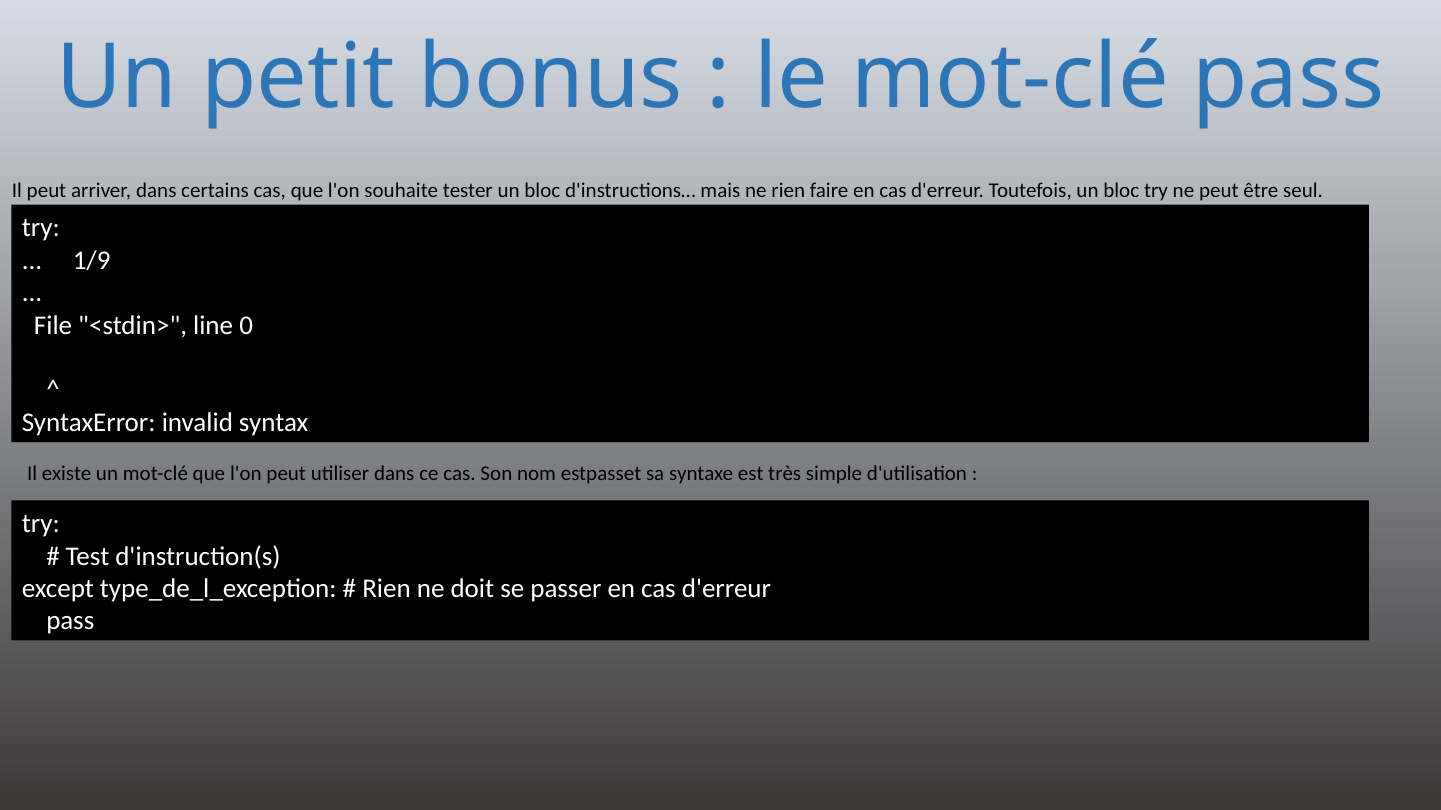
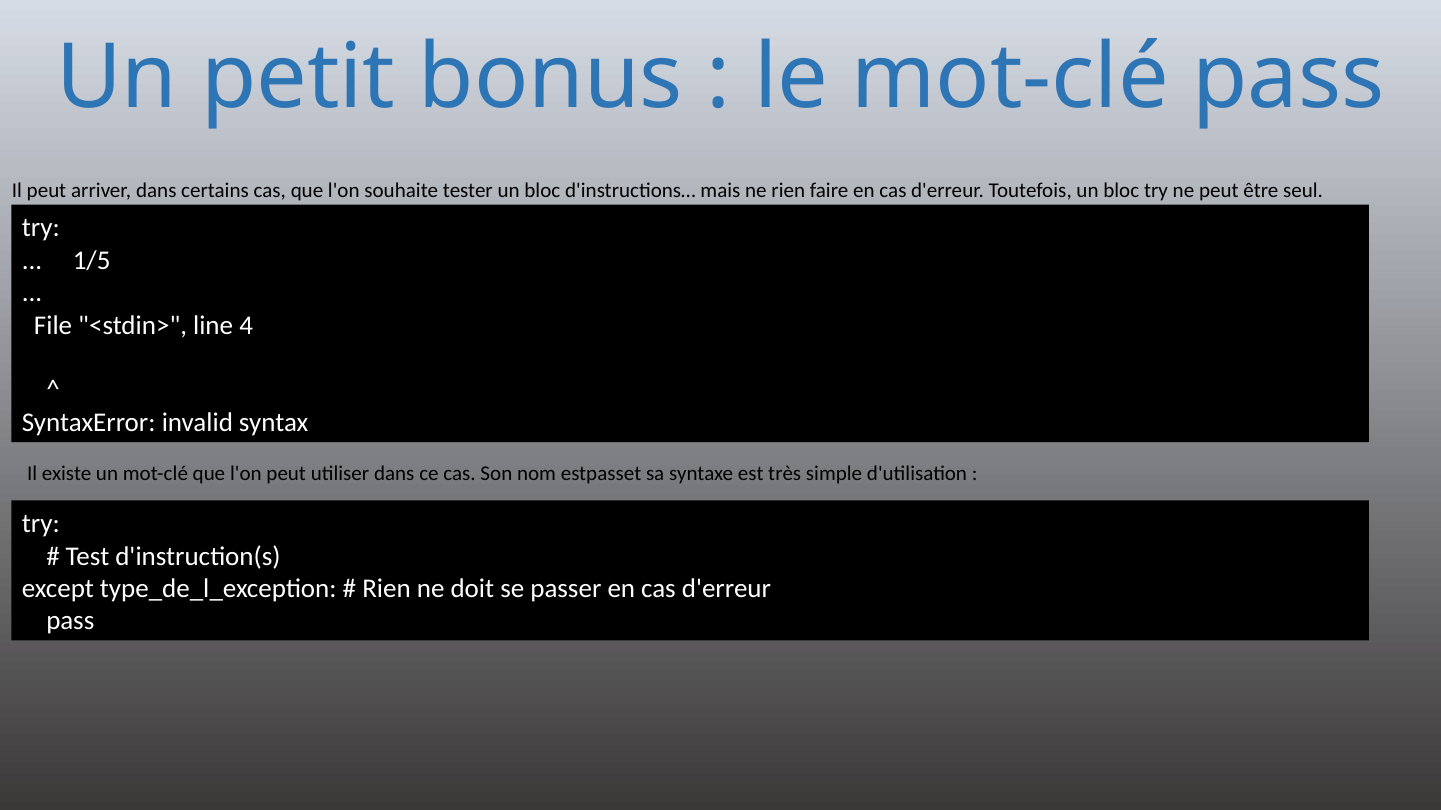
1/9: 1/9 -> 1/5
0: 0 -> 4
